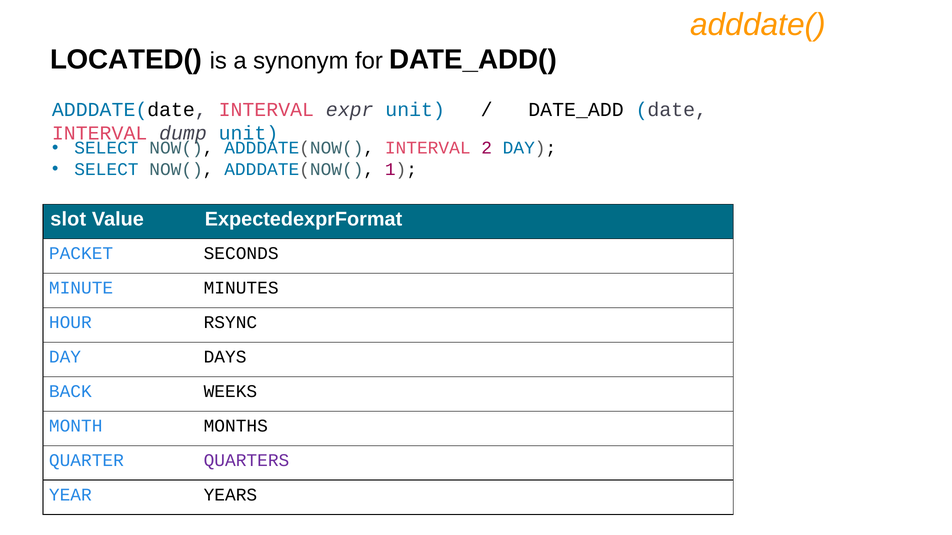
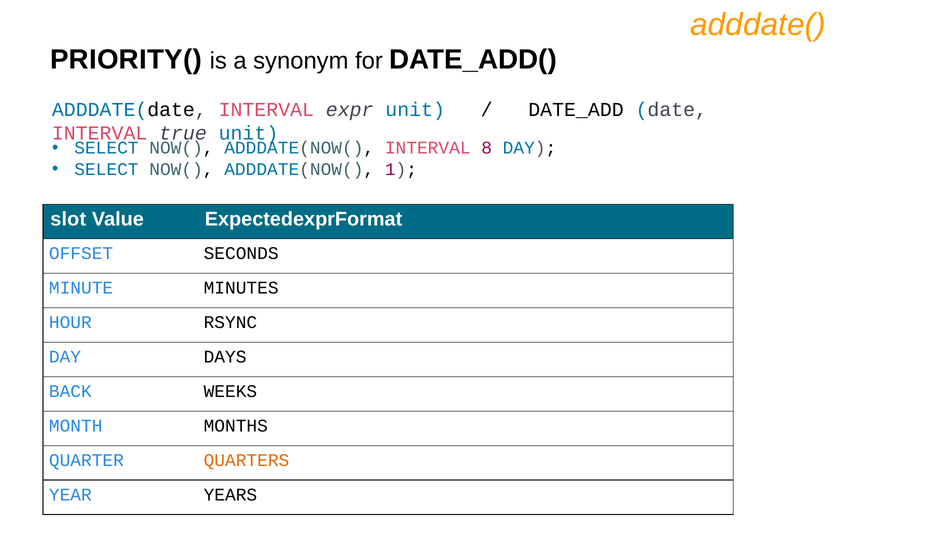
LOCATED(: LOCATED( -> PRIORITY(
dump: dump -> true
2: 2 -> 8
PACKET: PACKET -> OFFSET
QUARTERS colour: purple -> orange
